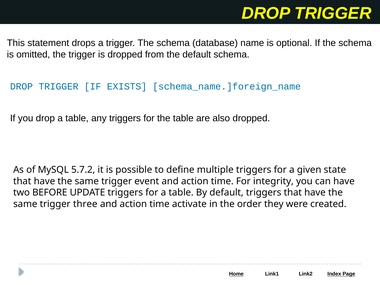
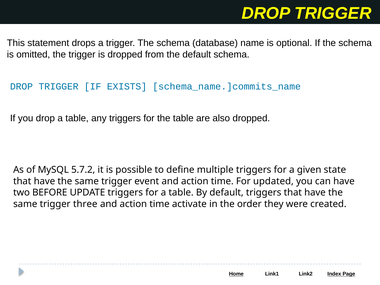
schema_name.]foreign_name: schema_name.]foreign_name -> schema_name.]commits_name
integrity: integrity -> updated
